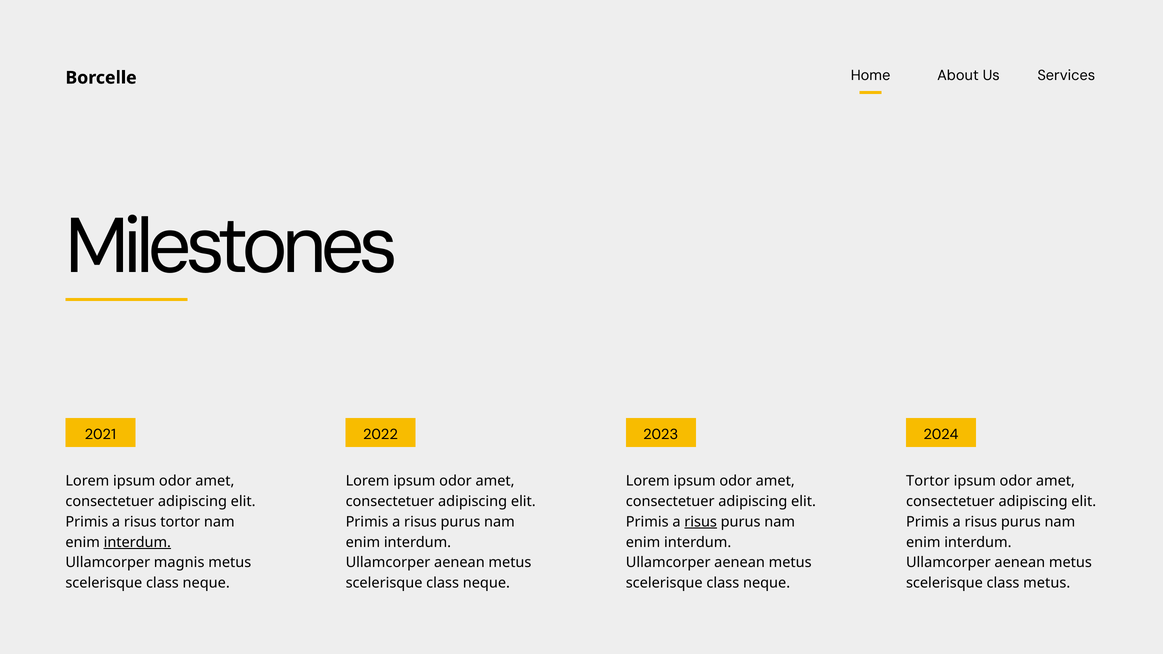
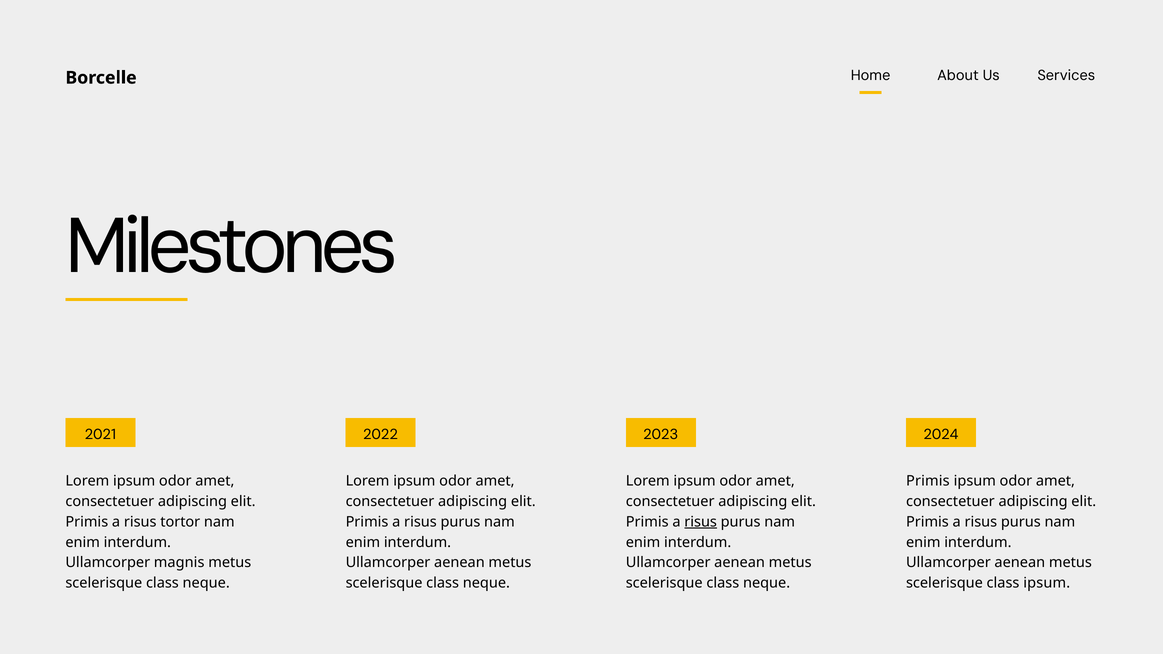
Tortor at (928, 481): Tortor -> Primis
interdum at (137, 542) underline: present -> none
class metus: metus -> ipsum
